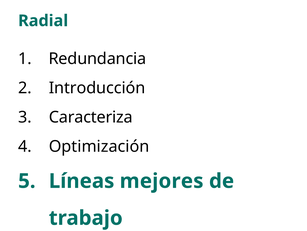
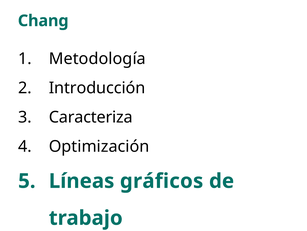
Radial: Radial -> Chang
Redundancia: Redundancia -> Metodología
mejores: mejores -> gráficos
